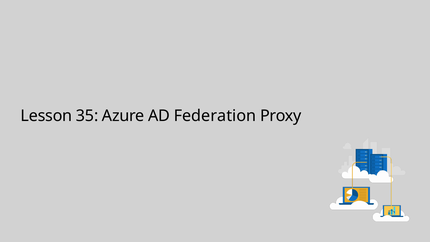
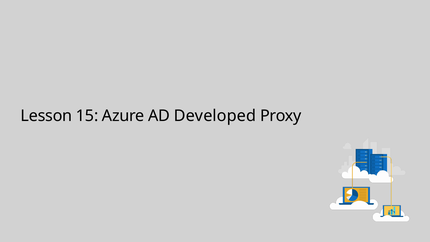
35: 35 -> 15
Federation: Federation -> Developed
